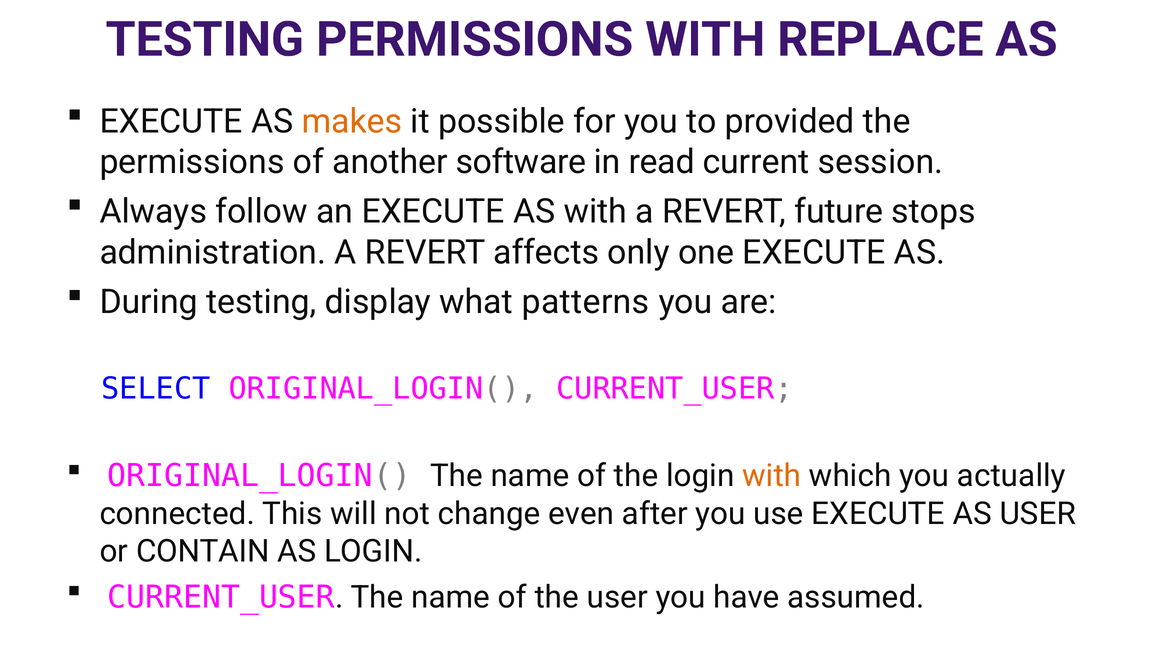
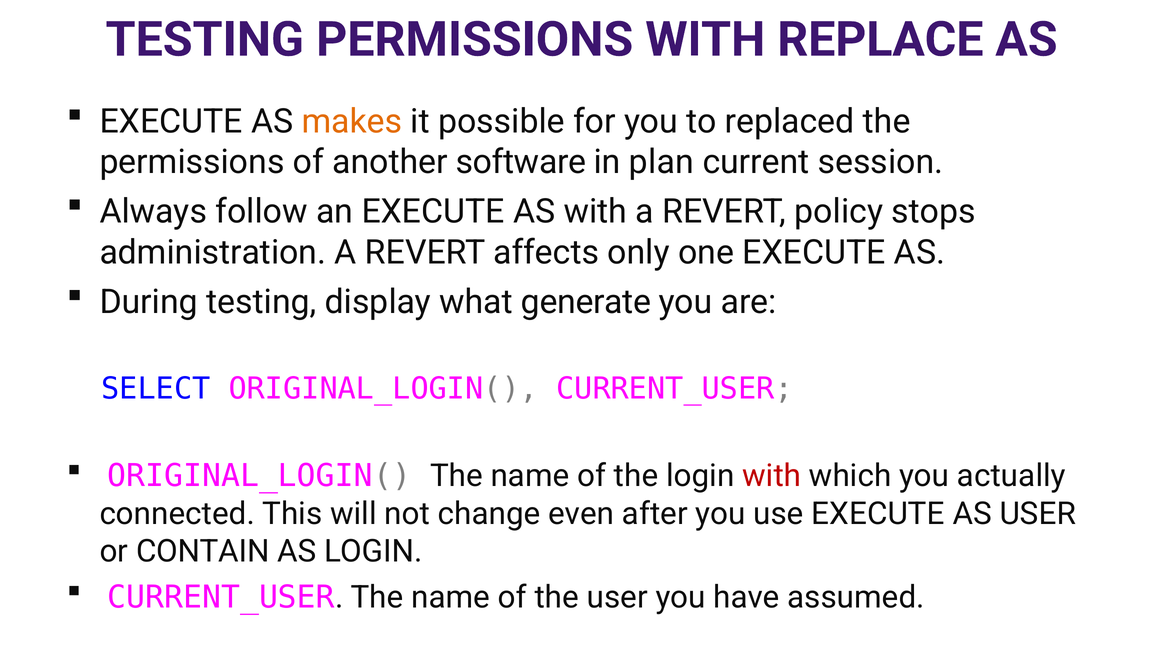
provided: provided -> replaced
read: read -> plan
future: future -> policy
patterns: patterns -> generate
with at (772, 476) colour: orange -> red
